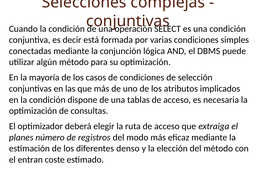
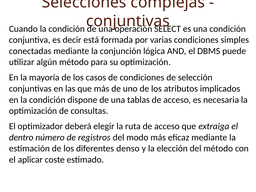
planes: planes -> dentro
entran: entran -> aplicar
